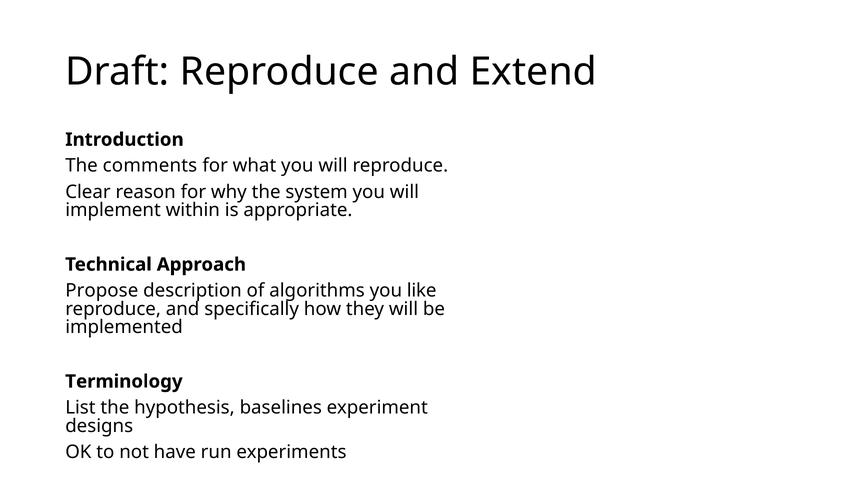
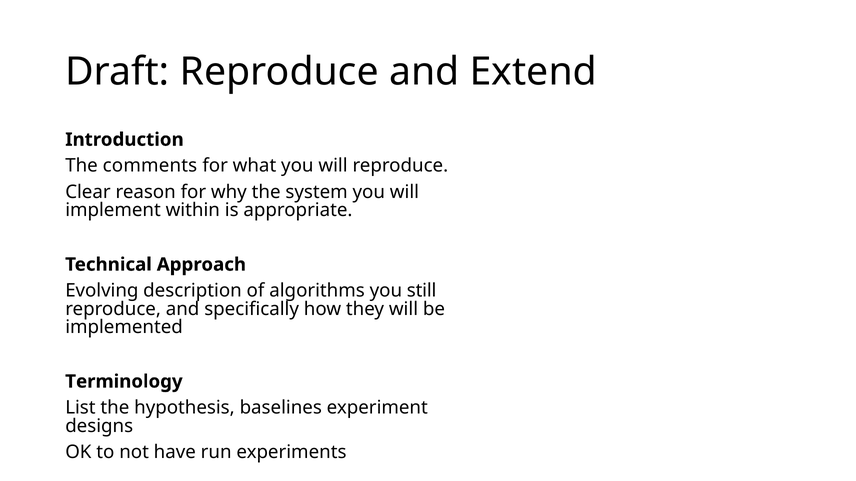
Propose: Propose -> Evolving
like: like -> still
